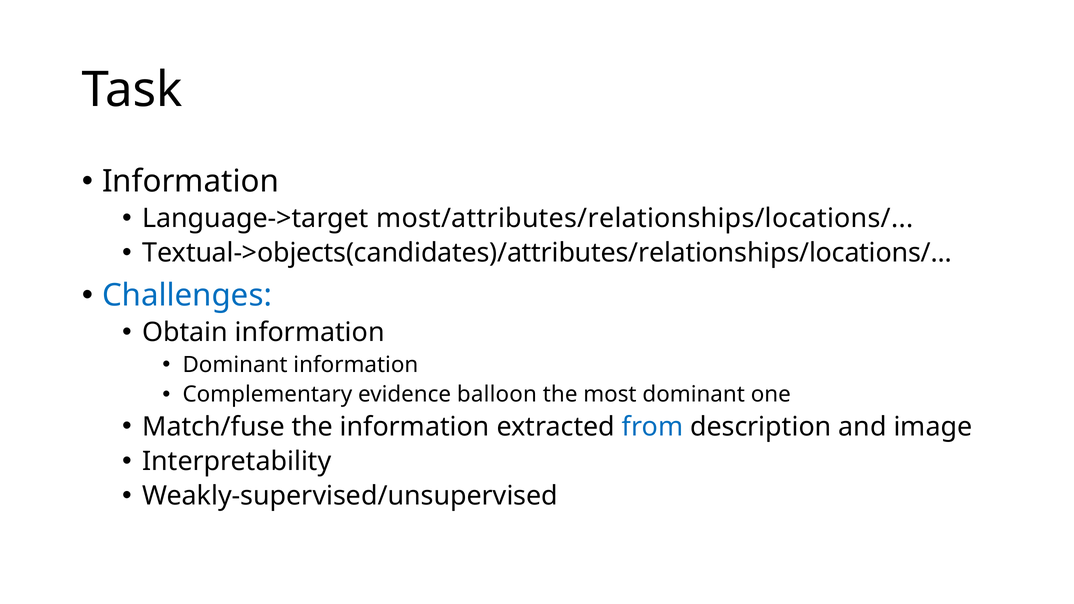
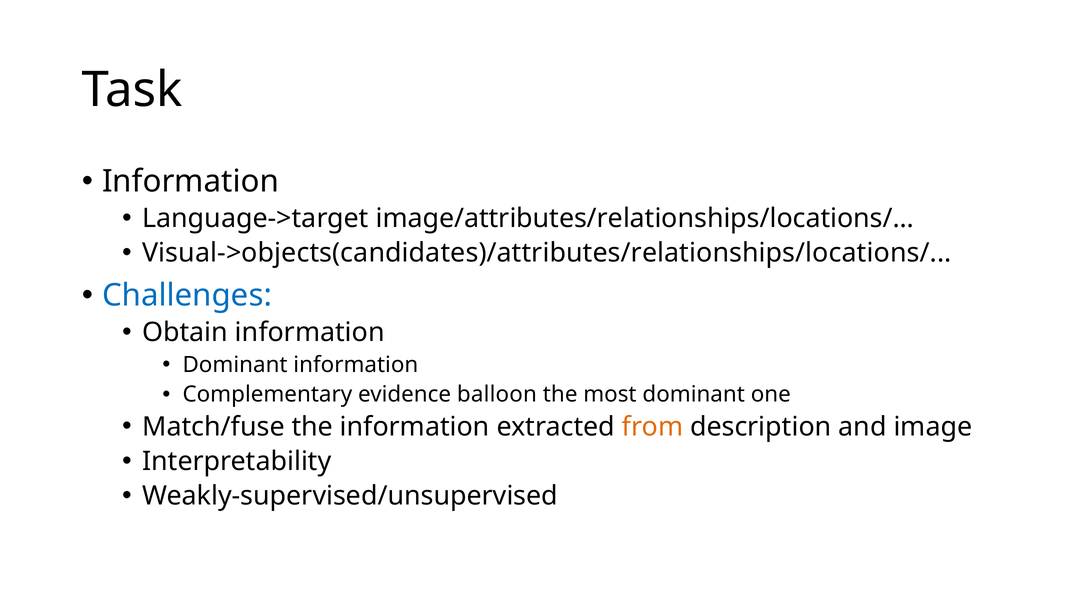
most/attributes/relationships/locations/: most/attributes/relationships/locations/ -> image/attributes/relationships/locations/
Textual->objects(candidates)/attributes/relationships/locations/: Textual->objects(candidates)/attributes/relationships/locations/ -> Visual->objects(candidates)/attributes/relationships/locations/
from colour: blue -> orange
